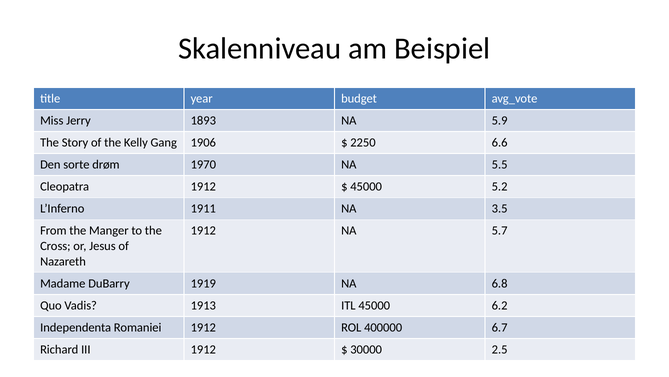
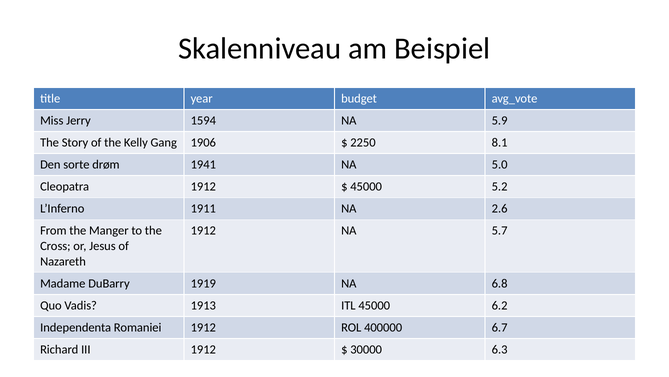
1893: 1893 -> 1594
6.6: 6.6 -> 8.1
1970: 1970 -> 1941
5.5: 5.5 -> 5.0
3.5: 3.5 -> 2.6
2.5: 2.5 -> 6.3
